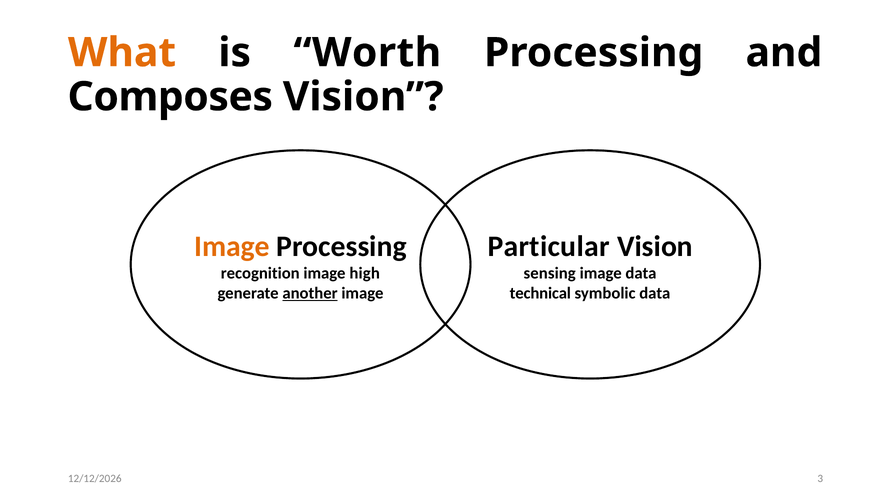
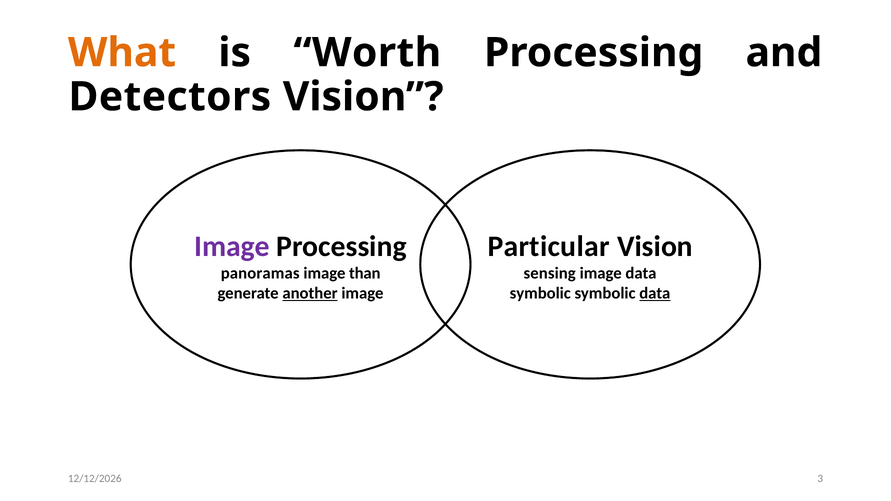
Composes: Composes -> Detectors
Image at (232, 246) colour: orange -> purple
recognition: recognition -> panoramas
high: high -> than
technical at (540, 293): technical -> symbolic
data at (655, 293) underline: none -> present
